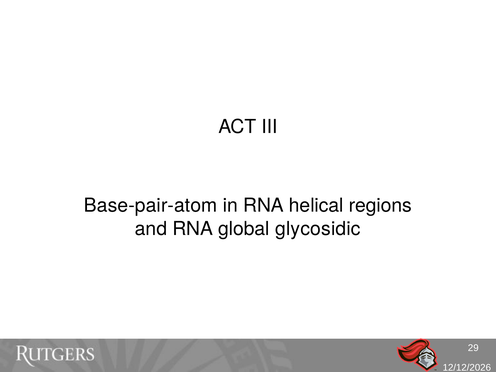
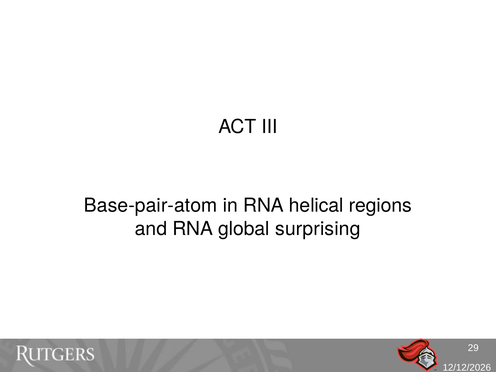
glycosidic: glycosidic -> surprising
